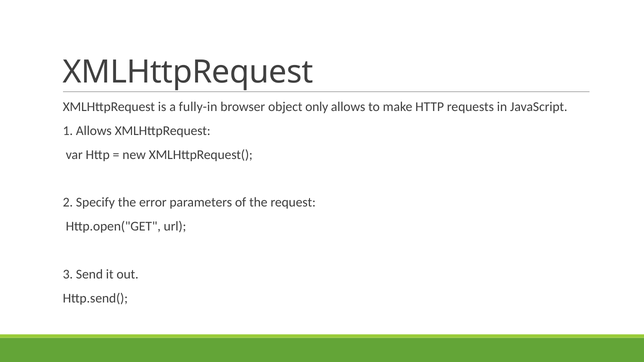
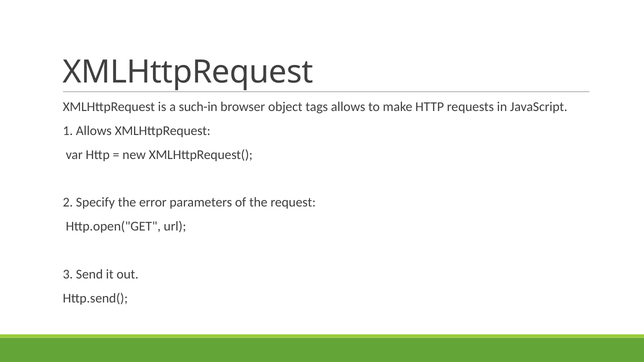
fully-in: fully-in -> such-in
only: only -> tags
